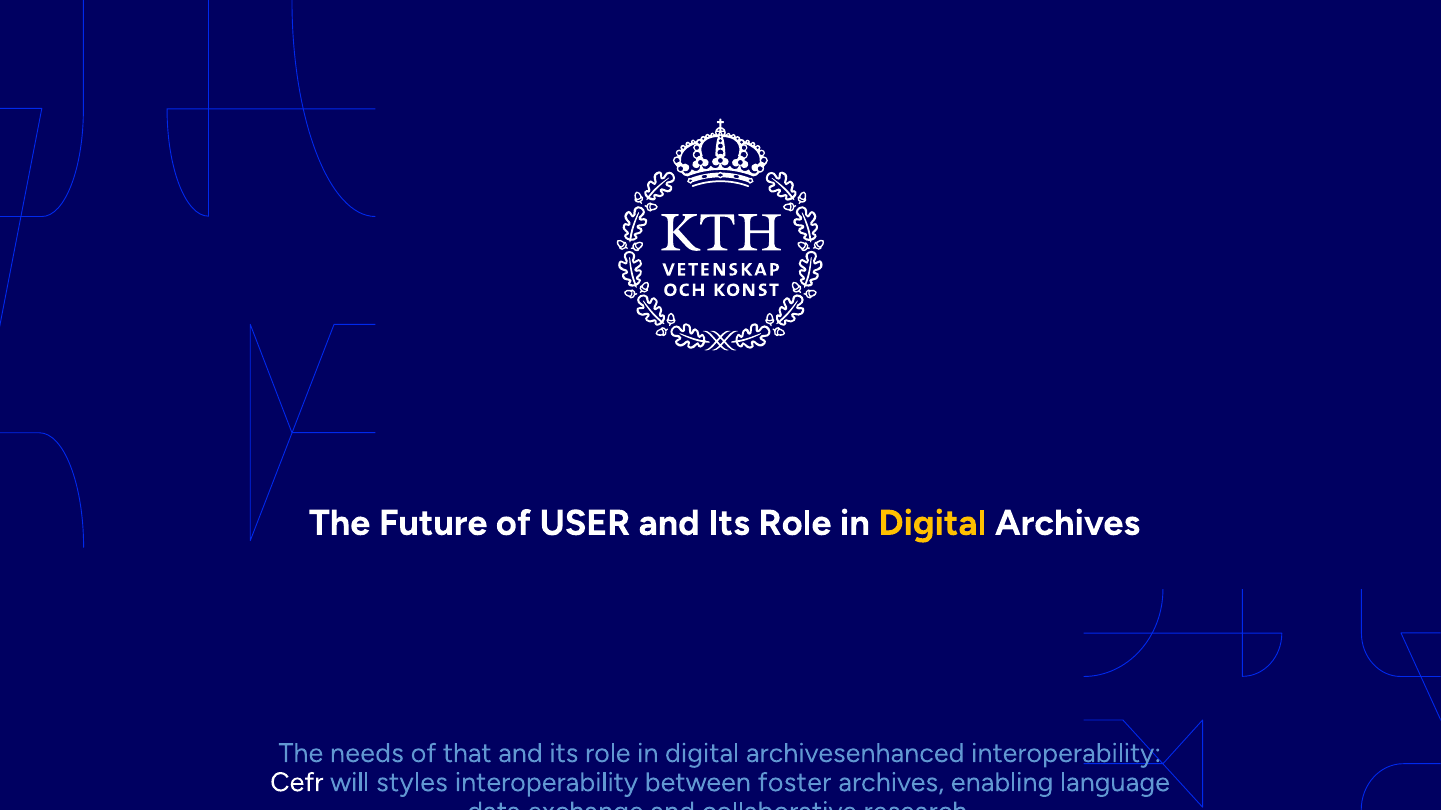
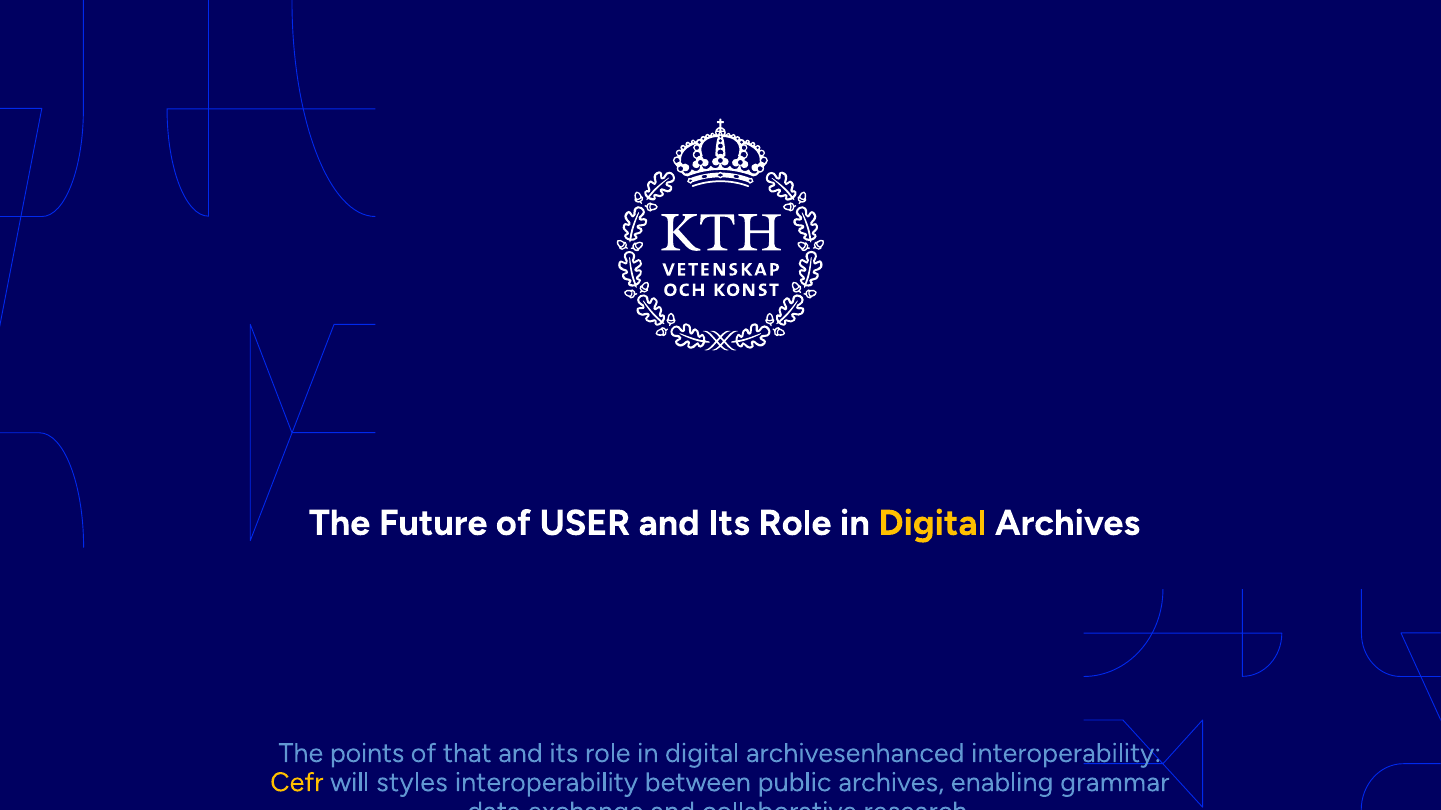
needs: needs -> points
Cefr at (297, 783) colour: white -> yellow
between foster: foster -> public
language: language -> grammar
